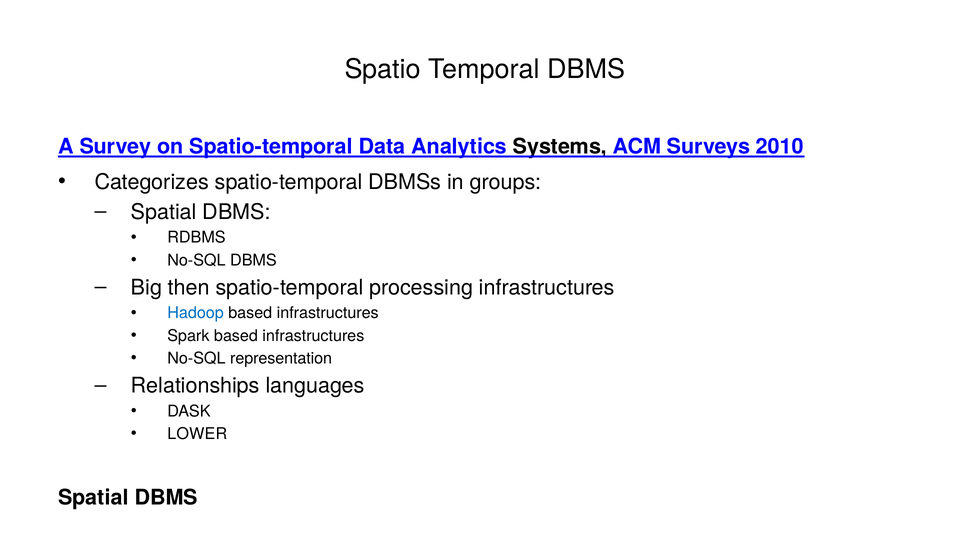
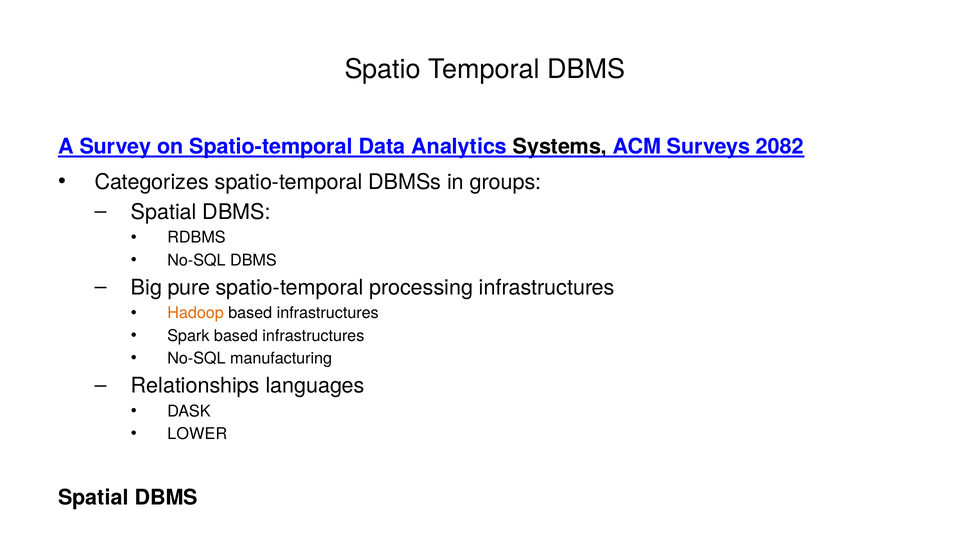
2010: 2010 -> 2082
then: then -> pure
Hadoop colour: blue -> orange
representation: representation -> manufacturing
